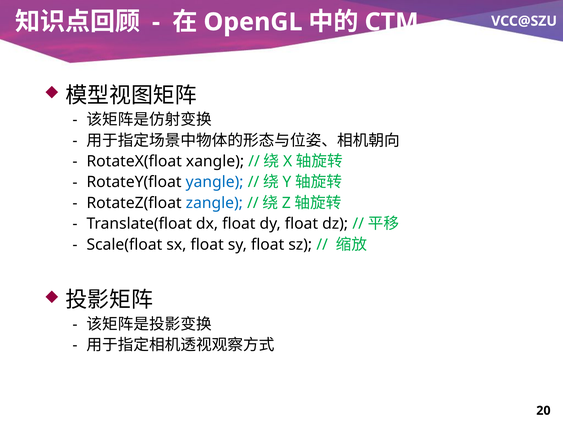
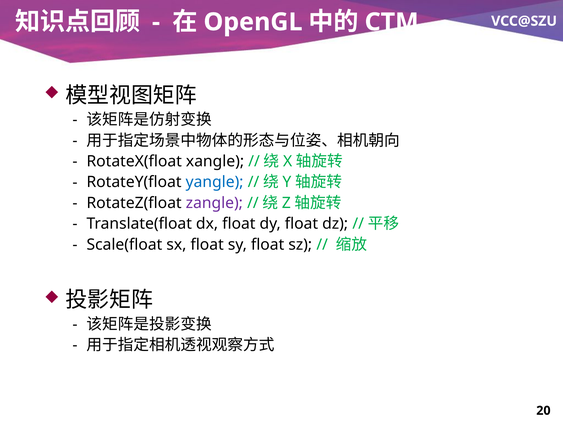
zangle colour: blue -> purple
